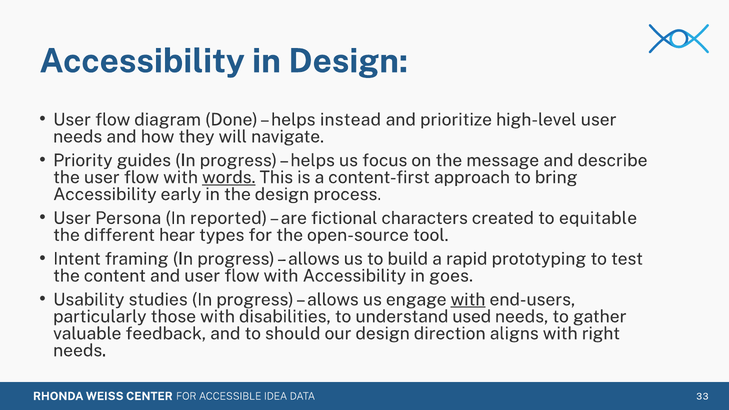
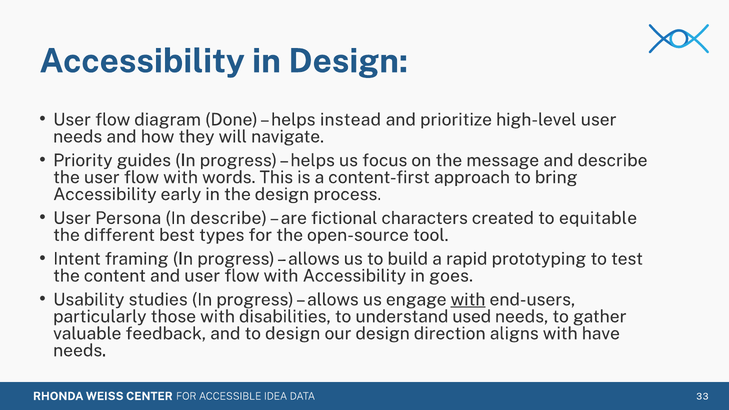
words underline: present -> none
In reported: reported -> describe
hear: hear -> best
to should: should -> design
right: right -> have
